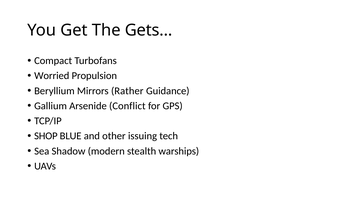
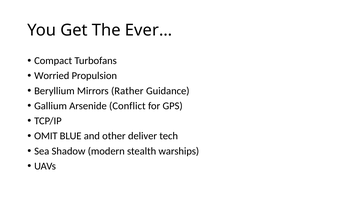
Gets…: Gets… -> Ever…
SHOP: SHOP -> OMIT
issuing: issuing -> deliver
